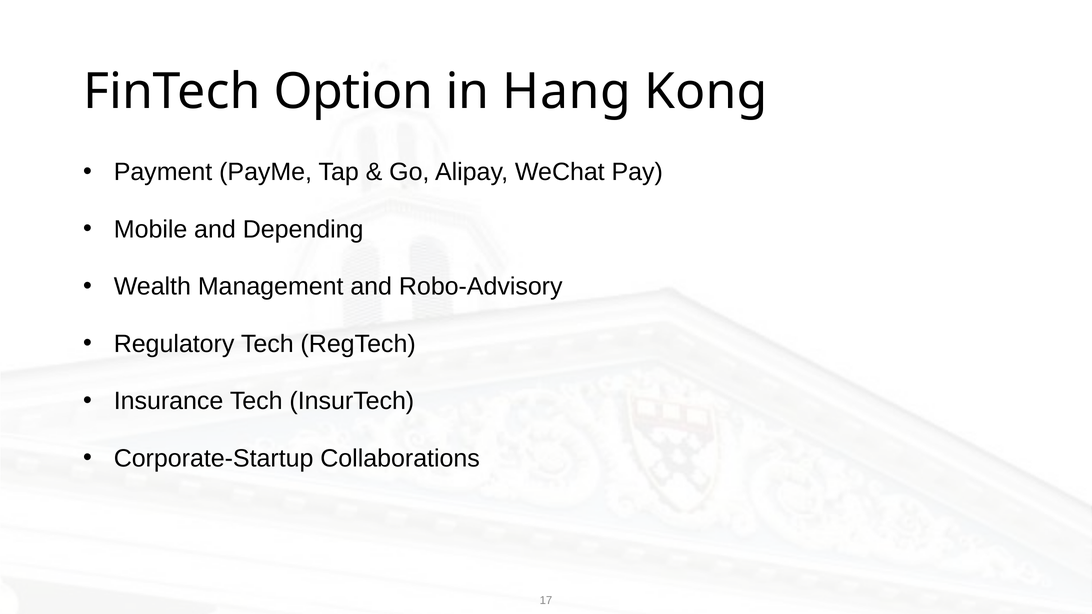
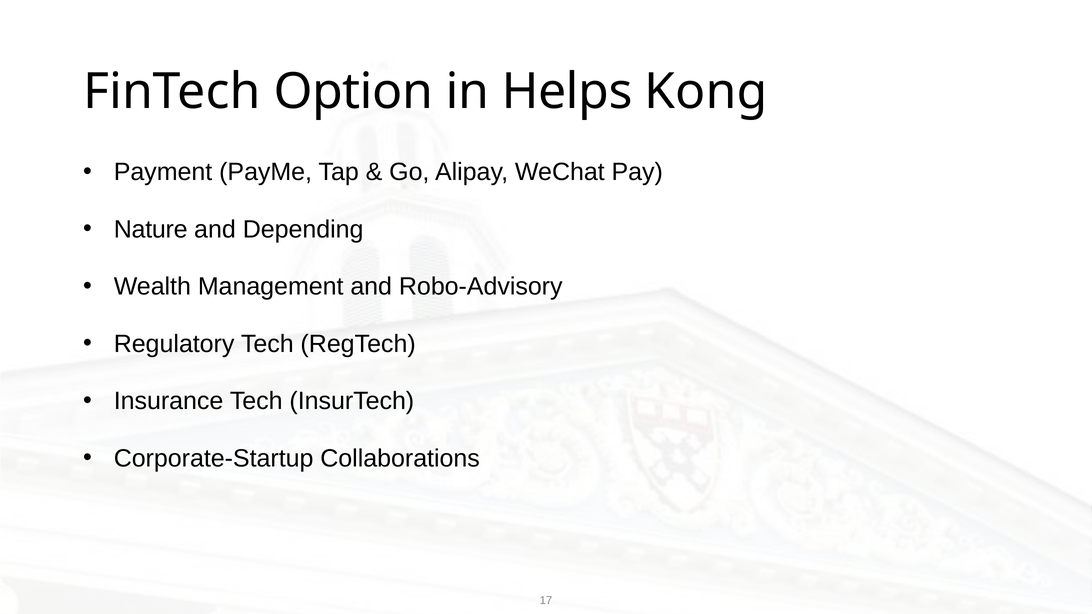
Hang: Hang -> Helps
Mobile: Mobile -> Nature
